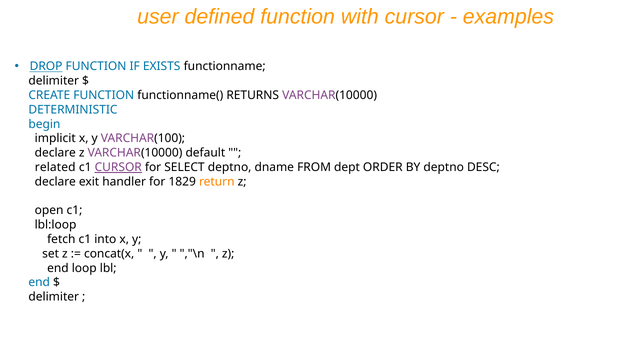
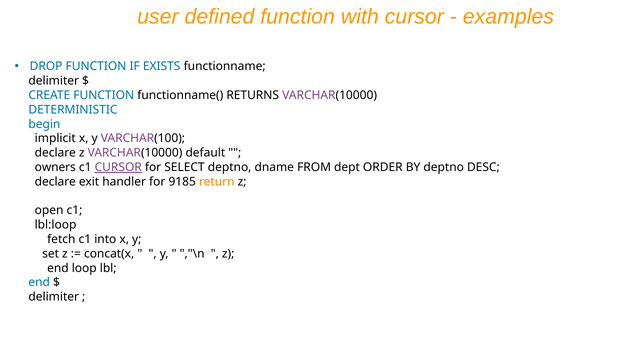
DROP underline: present -> none
related: related -> owners
1829: 1829 -> 9185
